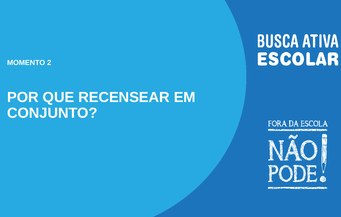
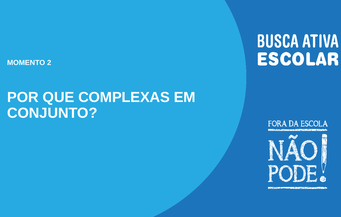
RECENSEAR: RECENSEAR -> COMPLEXAS
